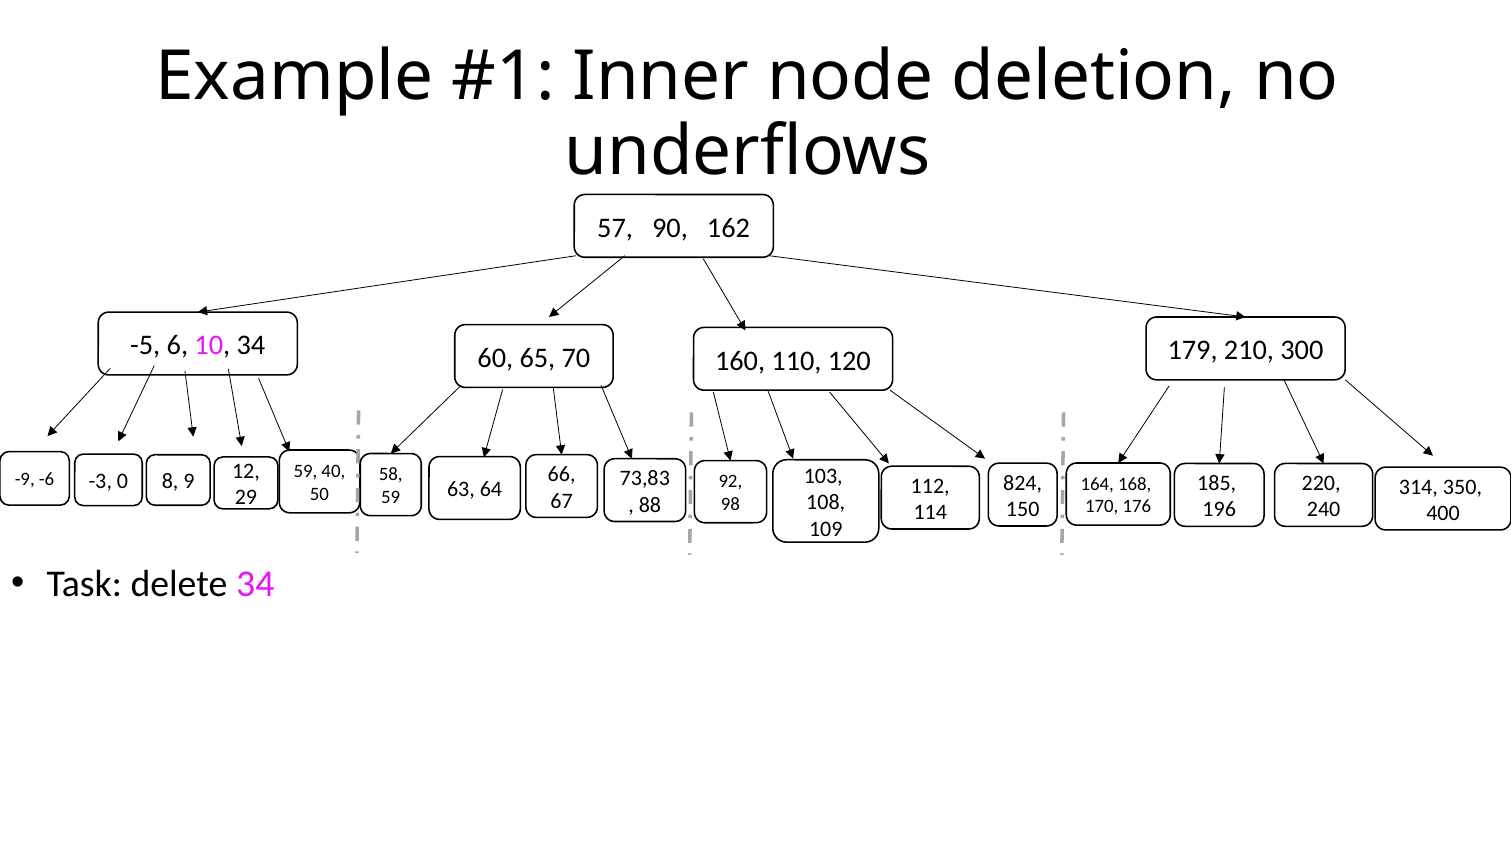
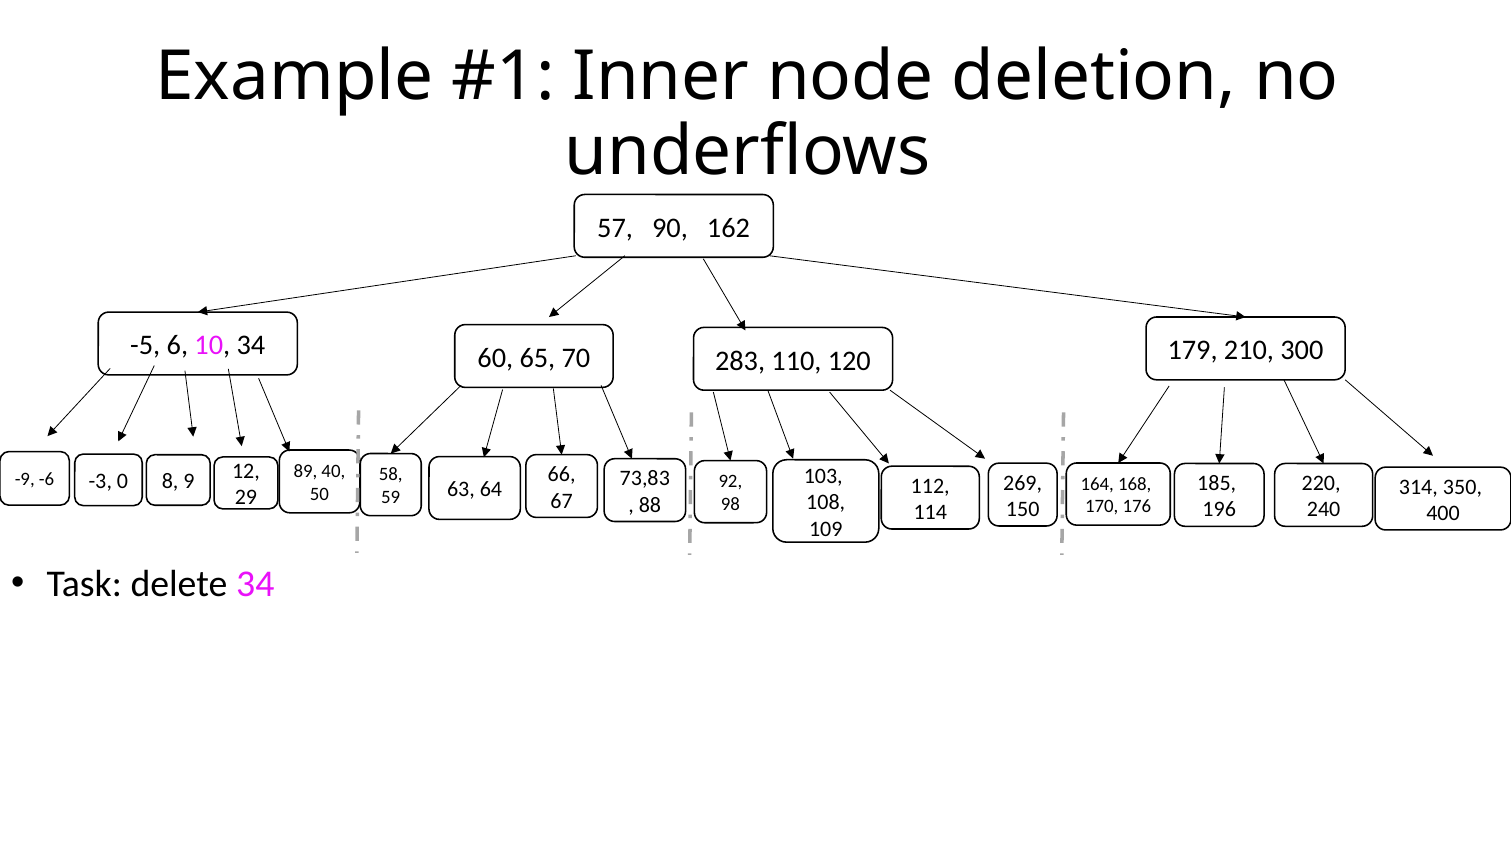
160: 160 -> 283
9 59: 59 -> 89
824: 824 -> 269
